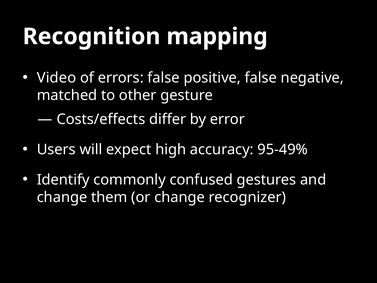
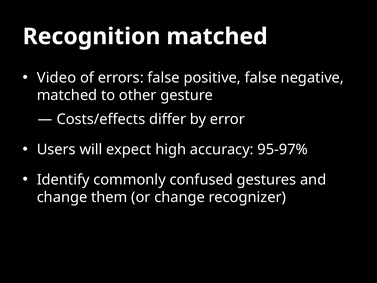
Recognition mapping: mapping -> matched
95-49%: 95-49% -> 95-97%
